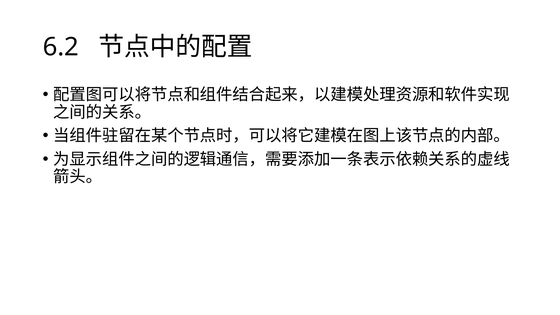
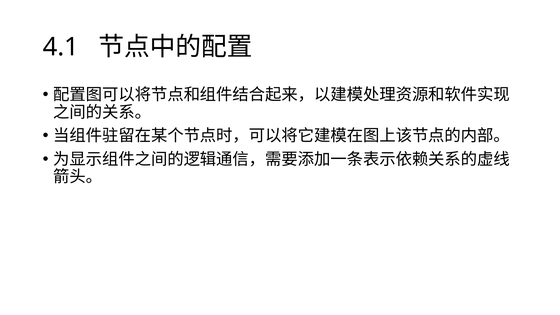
6.2: 6.2 -> 4.1
